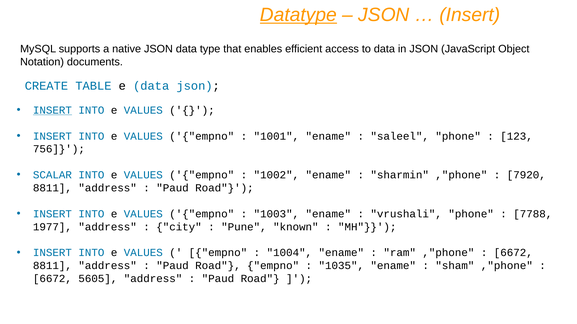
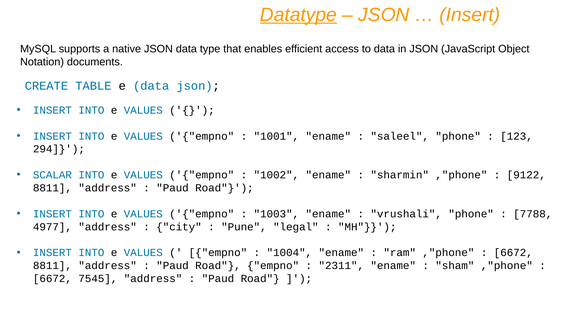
INSERT at (52, 110) underline: present -> none
756: 756 -> 294
7920: 7920 -> 9122
1977: 1977 -> 4977
known: known -> legal
1035: 1035 -> 2311
5605: 5605 -> 7545
